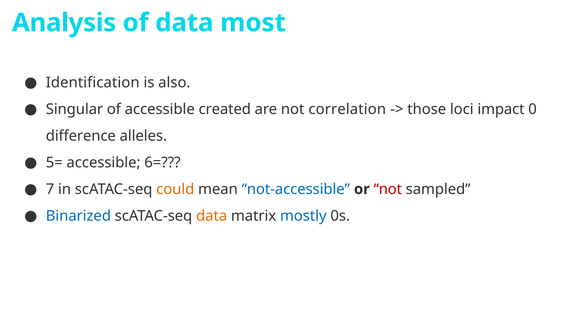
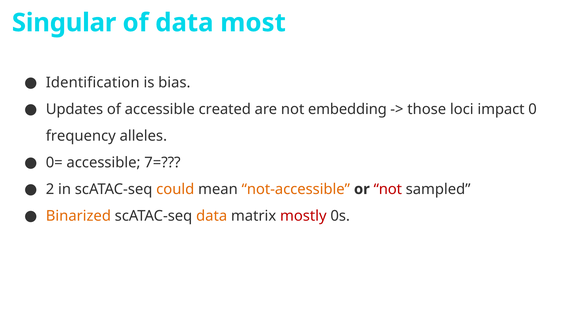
Analysis: Analysis -> Singular
also: also -> bias
Singular: Singular -> Updates
correlation: correlation -> embedding
difference: difference -> frequency
5=: 5= -> 0=
6=: 6= -> 7=
7: 7 -> 2
not-accessible colour: blue -> orange
Binarized colour: blue -> orange
mostly colour: blue -> red
